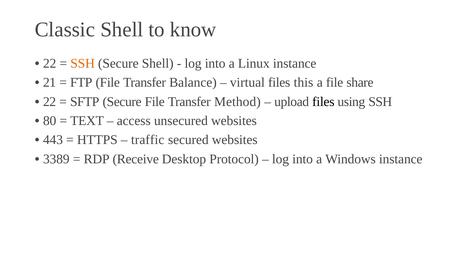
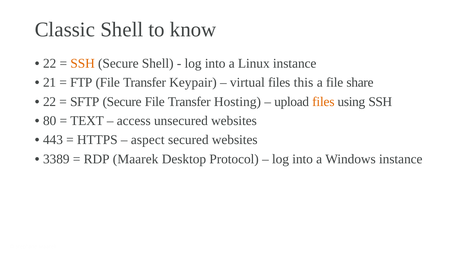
Balance: Balance -> Keypair
Method: Method -> Hosting
files at (323, 102) colour: black -> orange
traffic: traffic -> aspect
RDP Receive: Receive -> Maarek
